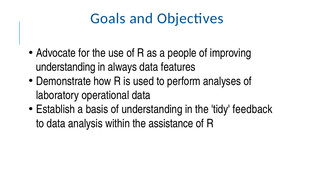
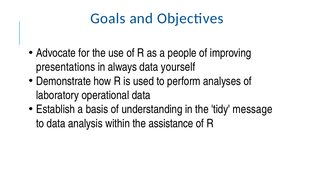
understanding at (66, 67): understanding -> presentations
features: features -> yourself
feedback: feedback -> message
